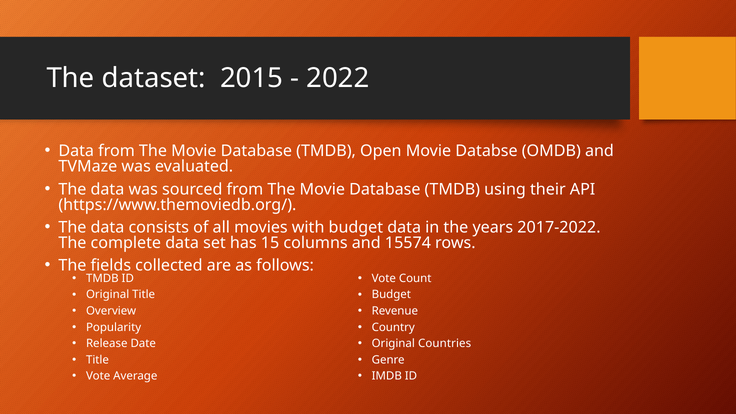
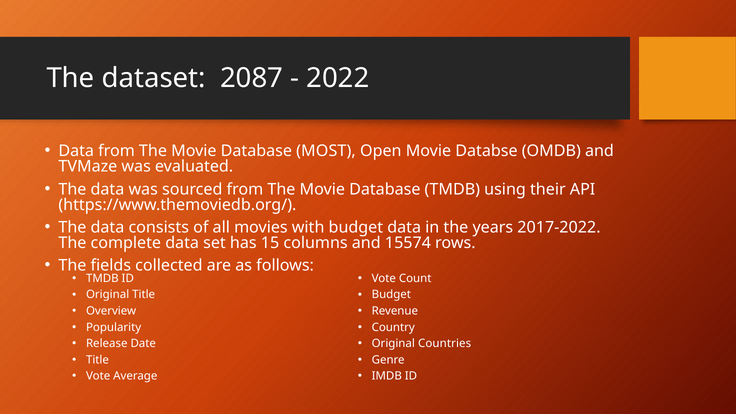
2015: 2015 -> 2087
TMDB at (326, 151): TMDB -> MOST
